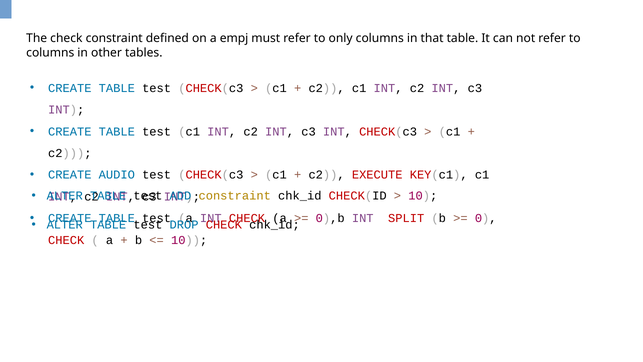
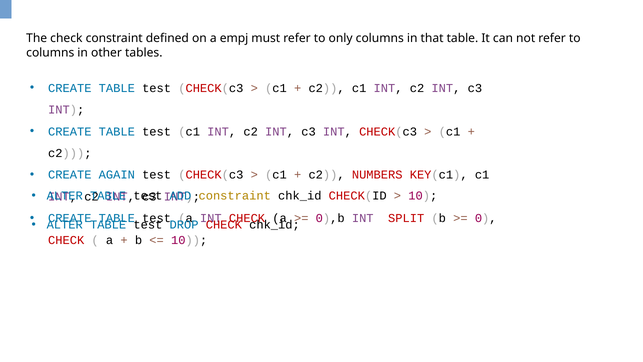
AUDIO: AUDIO -> AGAIN
EXECUTE: EXECUTE -> NUMBERS
